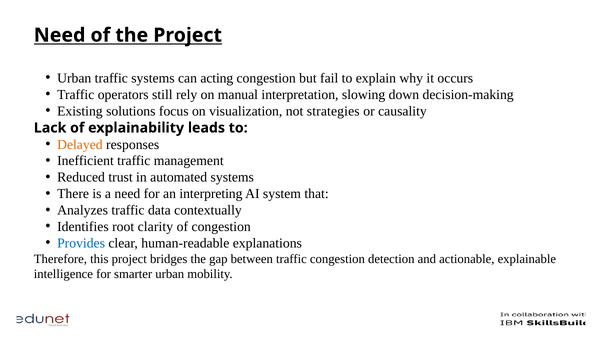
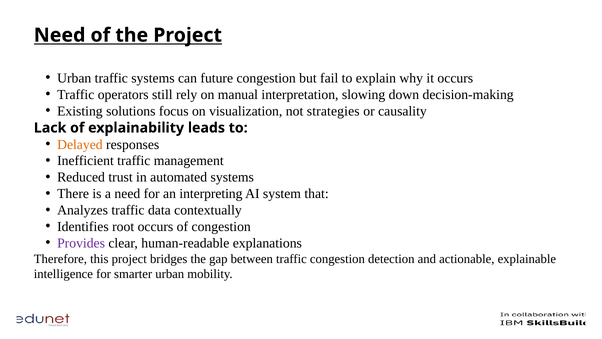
acting: acting -> future
root clarity: clarity -> occurs
Provides colour: blue -> purple
